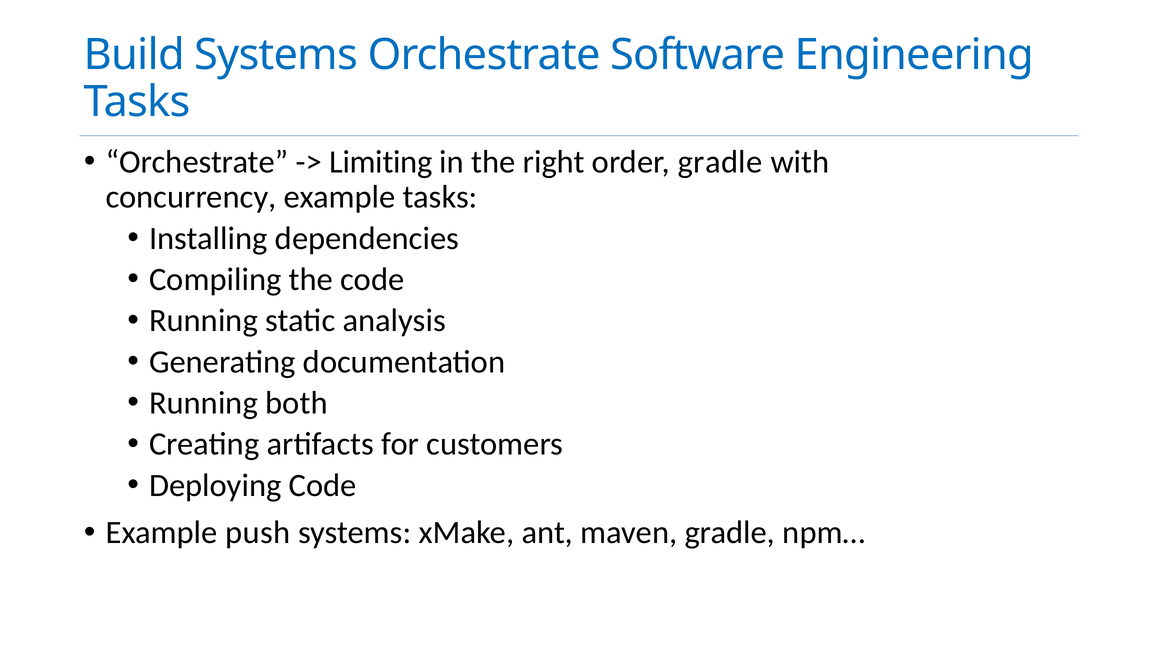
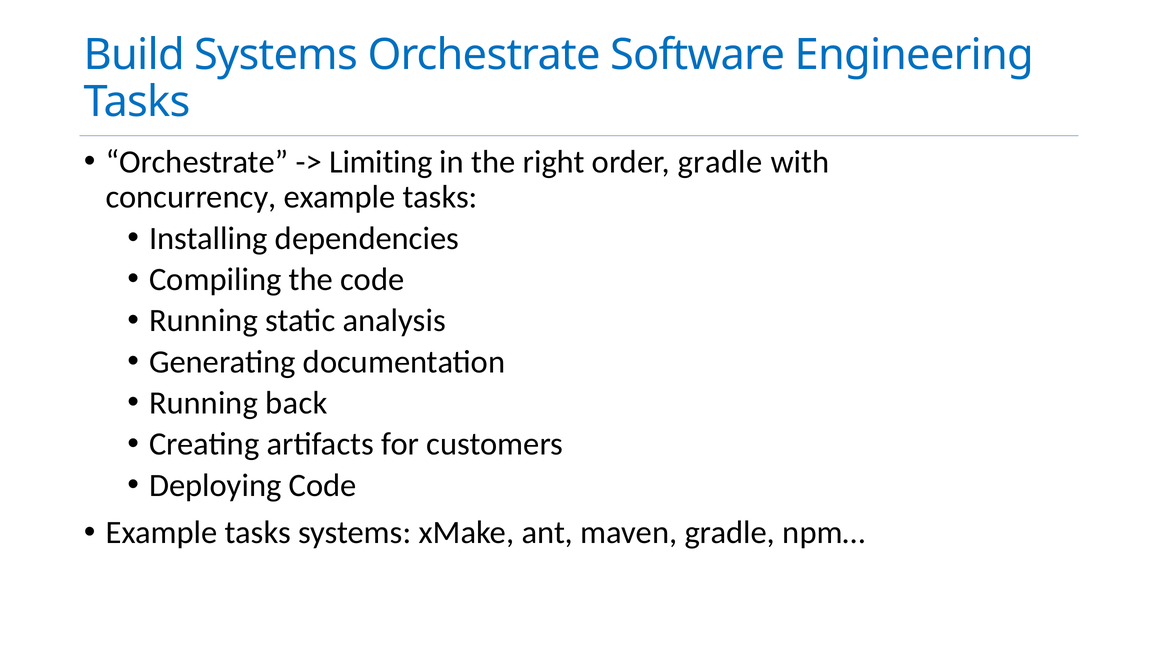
both: both -> back
push at (258, 533): push -> tasks
